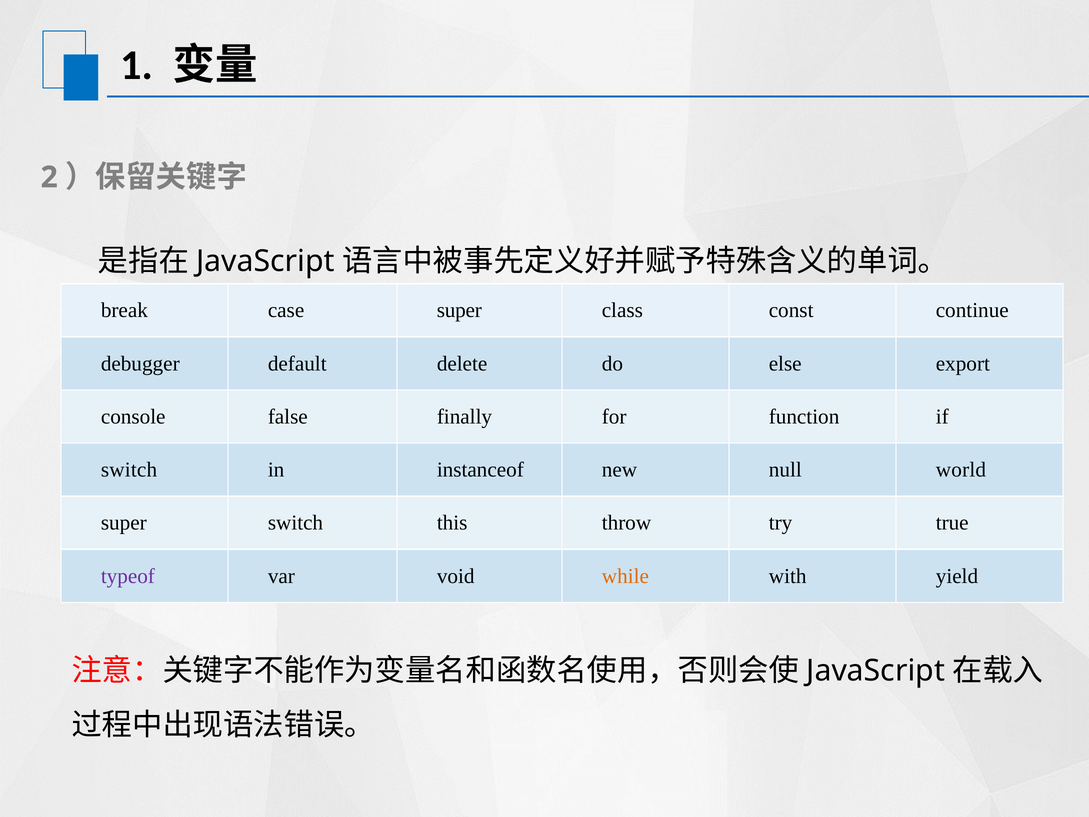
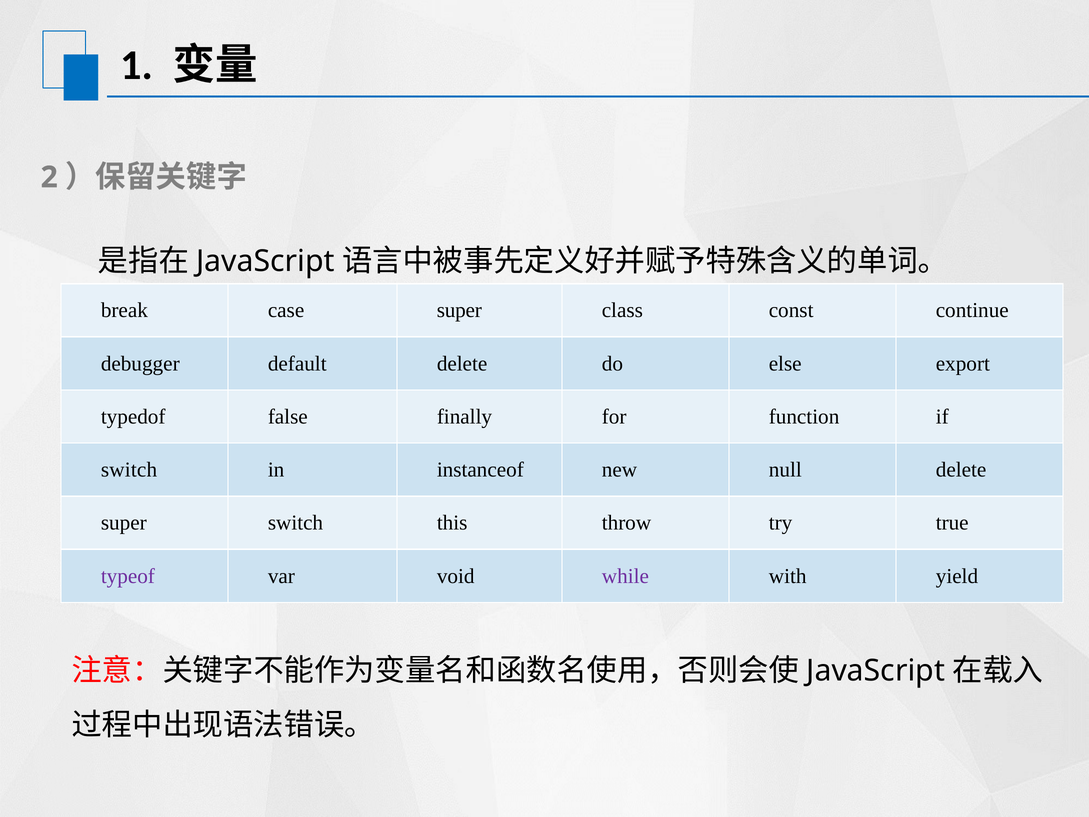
console: console -> typedof
null world: world -> delete
while colour: orange -> purple
